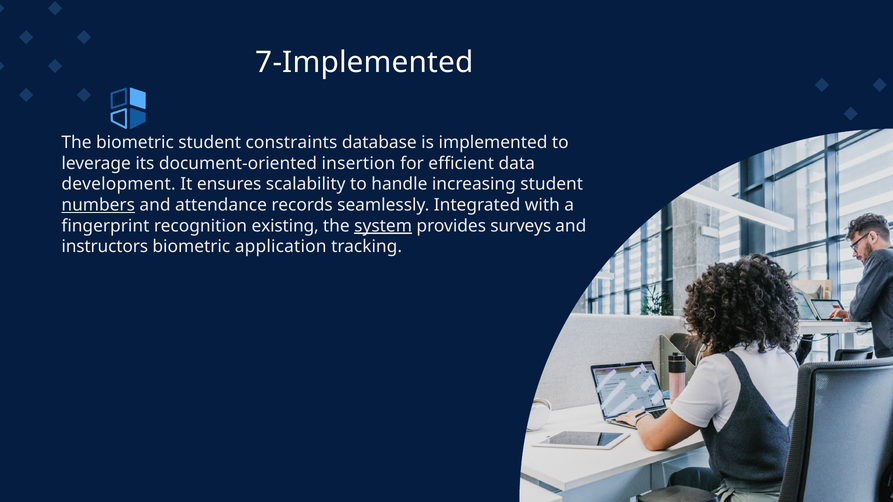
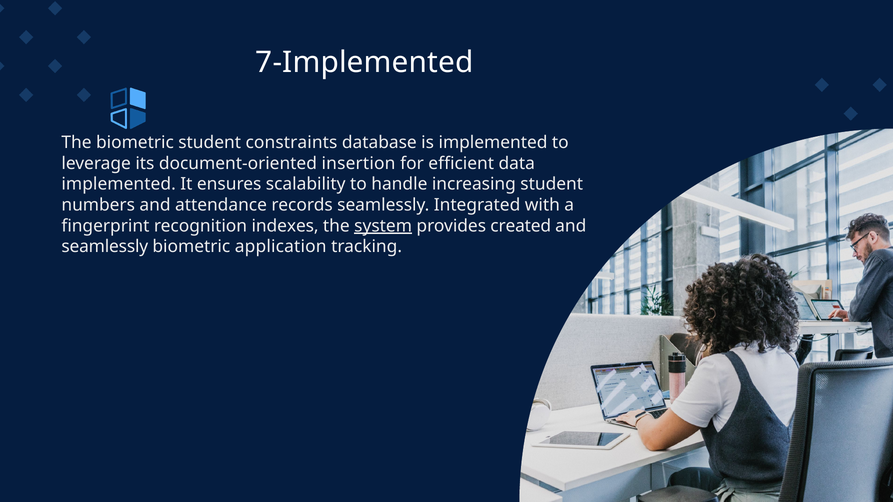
development at (119, 184): development -> implemented
numbers underline: present -> none
existing: existing -> indexes
surveys: surveys -> created
instructors at (105, 247): instructors -> seamlessly
